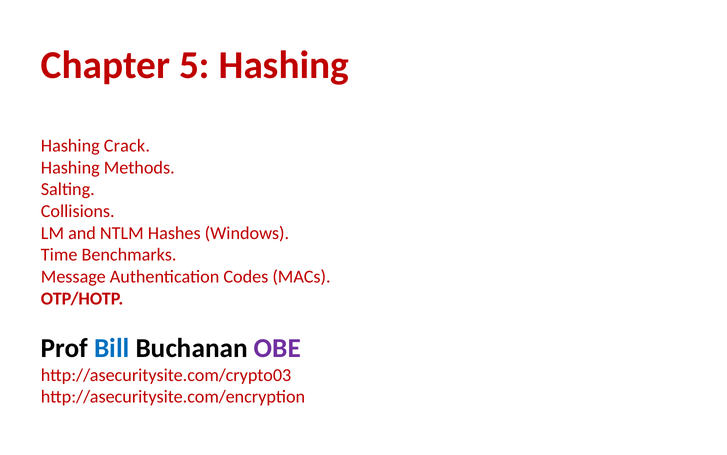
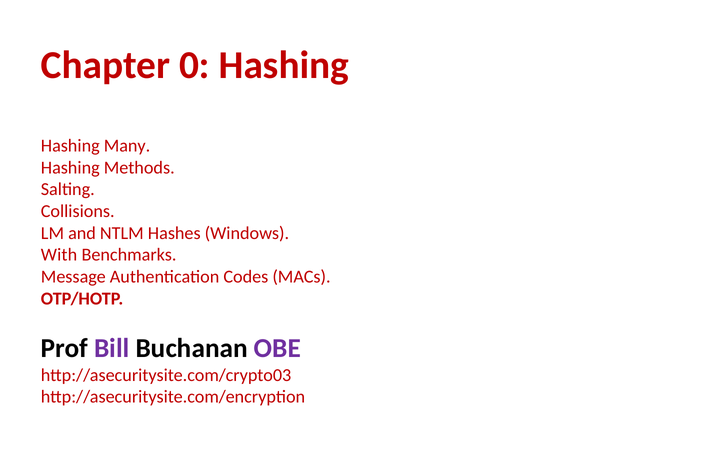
5: 5 -> 0
Crack: Crack -> Many
Time: Time -> With
Bill colour: blue -> purple
